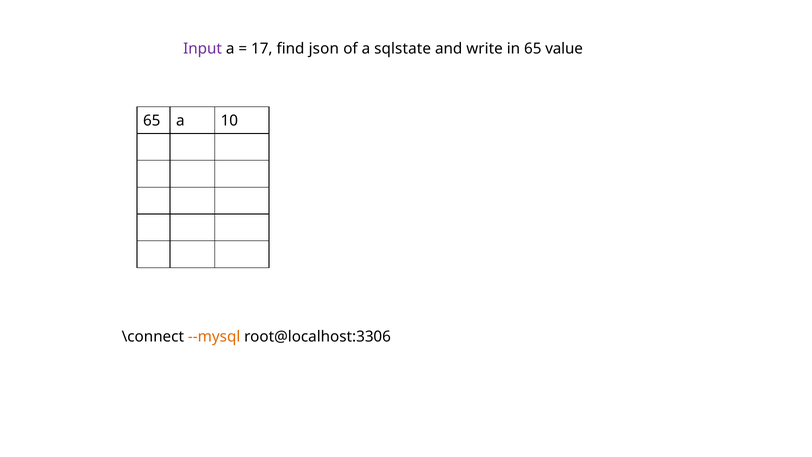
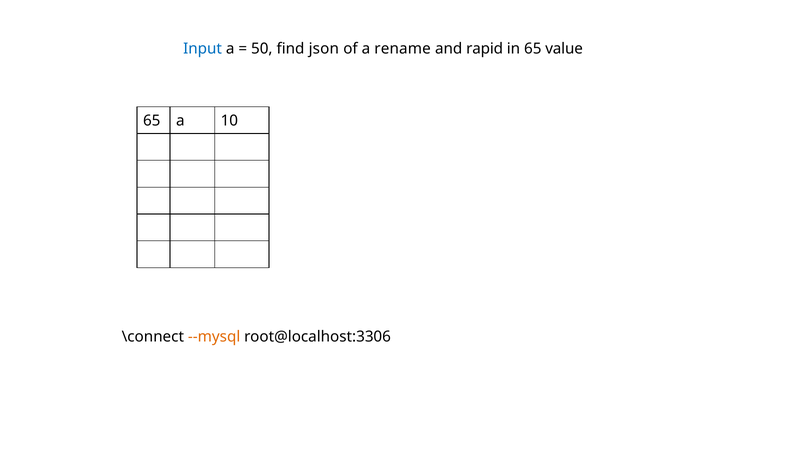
Input colour: purple -> blue
17: 17 -> 50
sqlstate: sqlstate -> rename
write: write -> rapid
